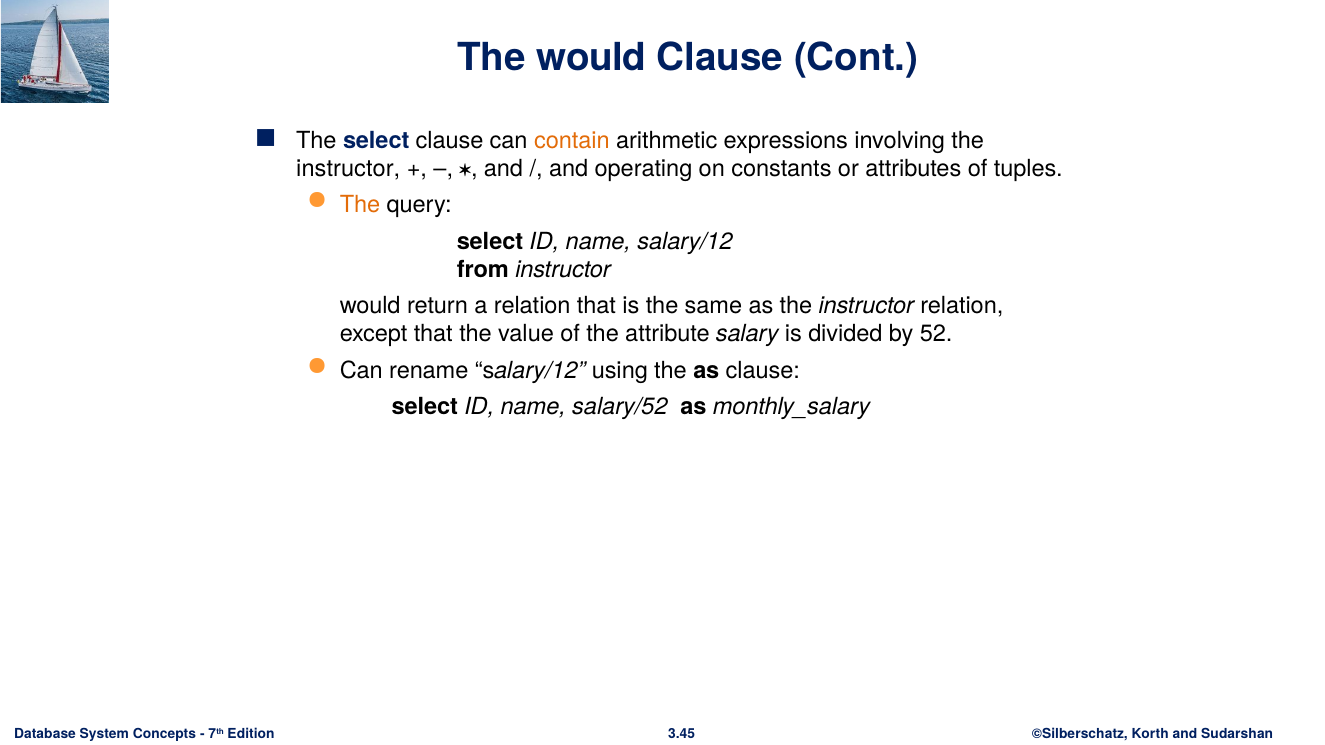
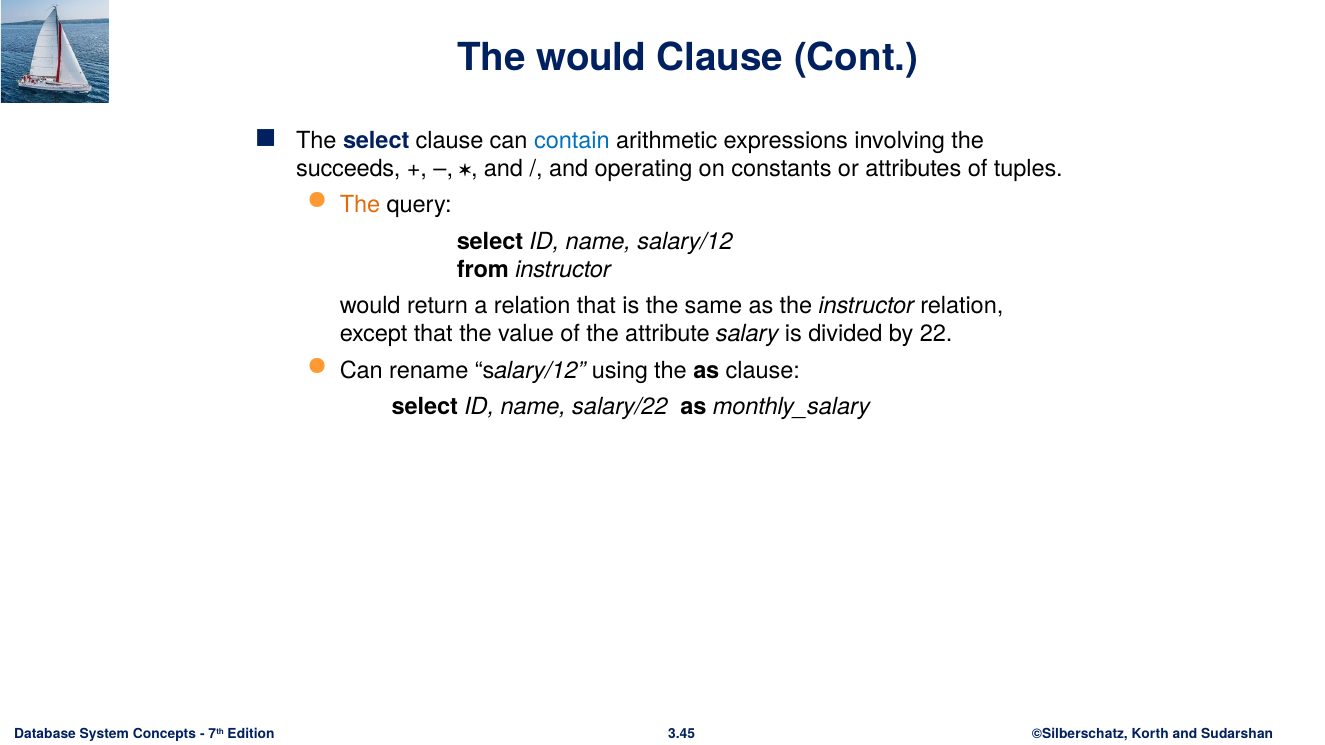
contain colour: orange -> blue
instructor at (348, 169): instructor -> succeeds
52: 52 -> 22
salary/52: salary/52 -> salary/22
